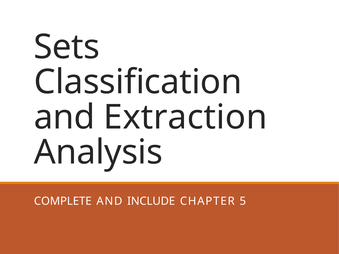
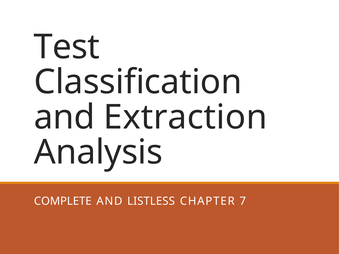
Sets: Sets -> Test
INCLUDE: INCLUDE -> LISTLESS
5: 5 -> 7
